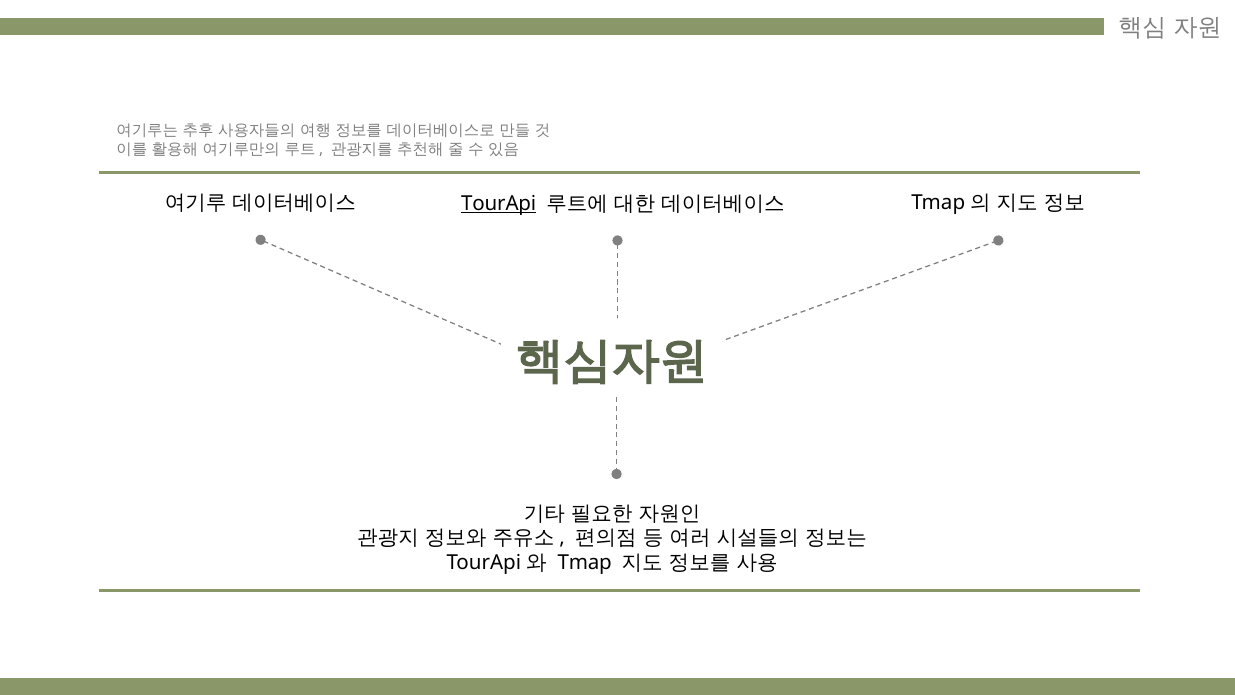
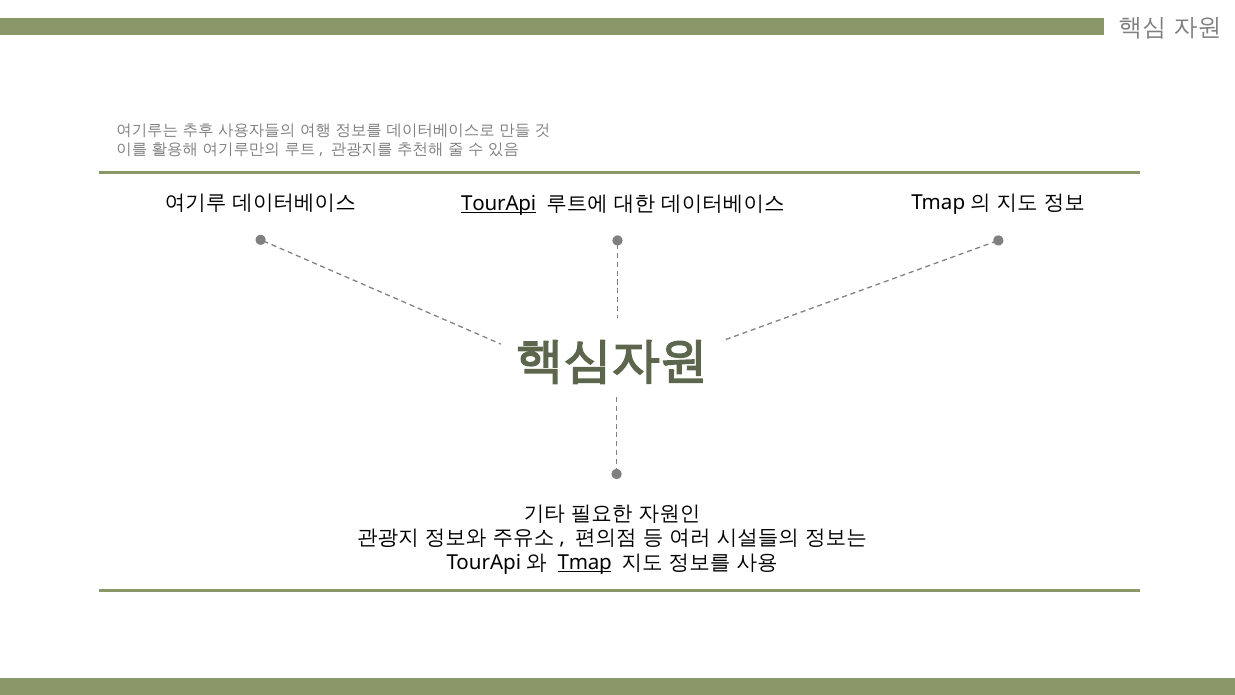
Tmap underline: none -> present
